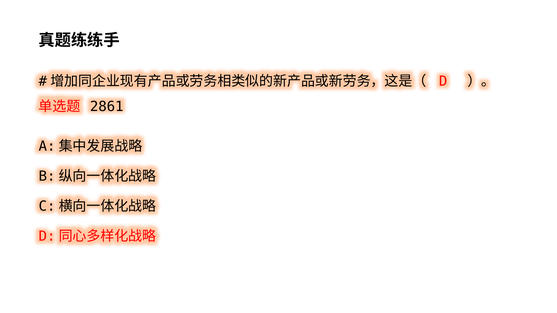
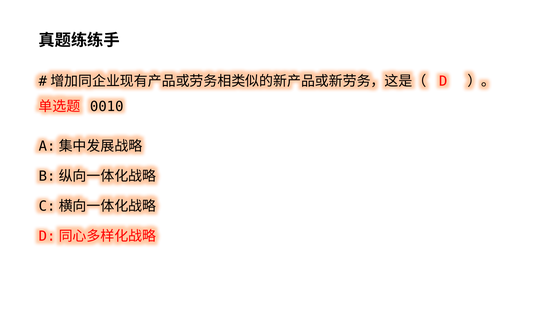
2861: 2861 -> 0010
